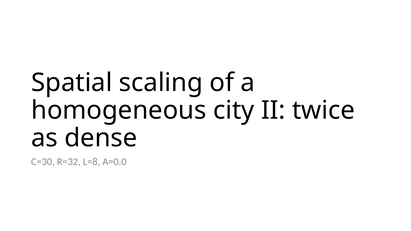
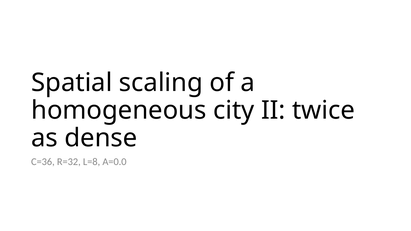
C=30: C=30 -> C=36
